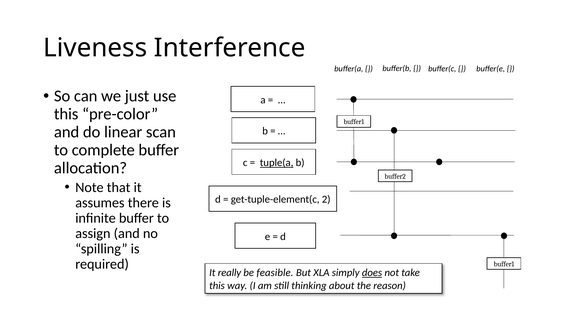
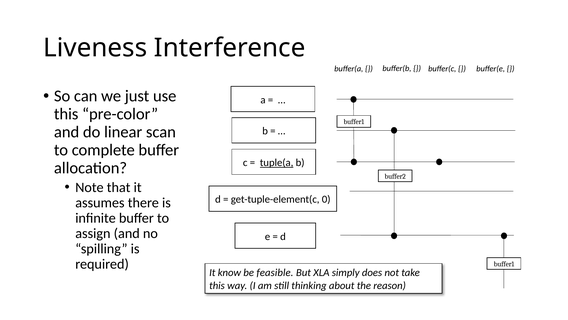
2: 2 -> 0
really: really -> know
does underline: present -> none
